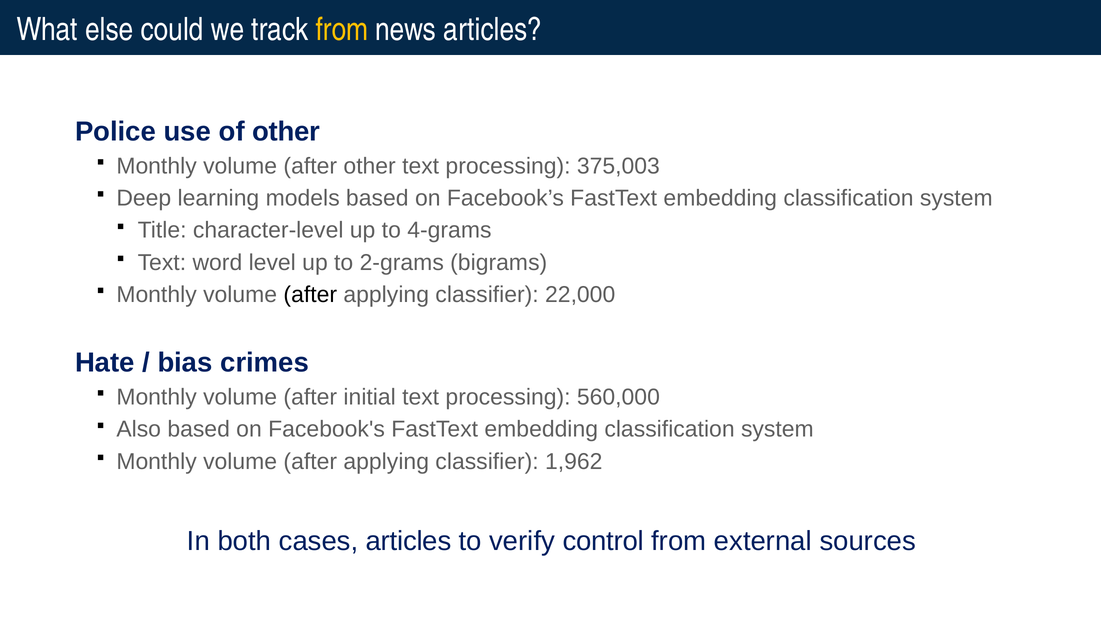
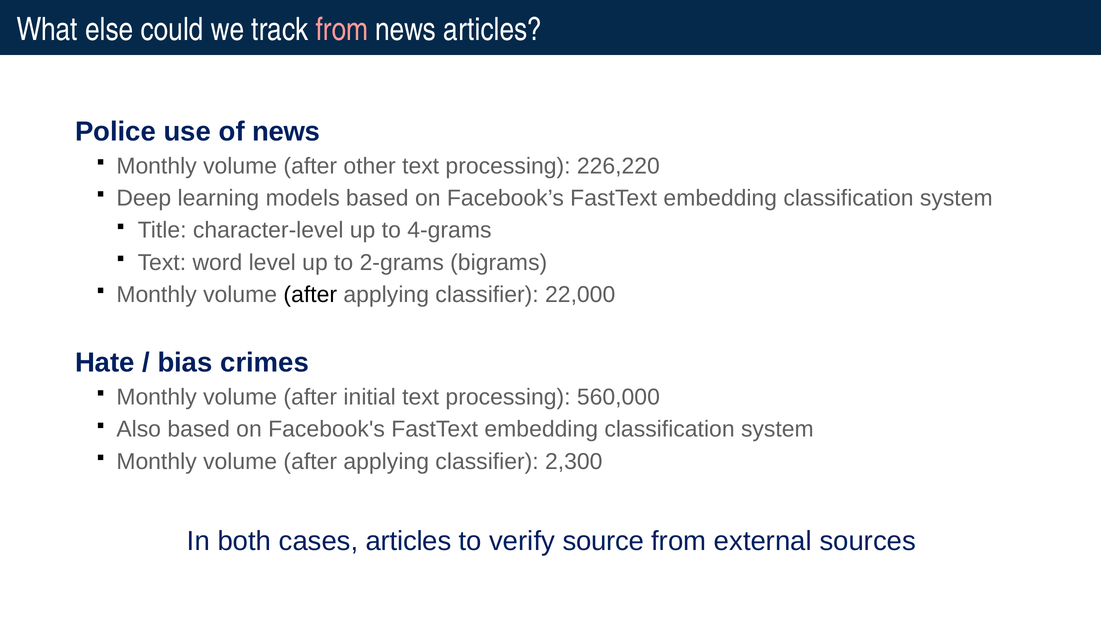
from at (342, 30) colour: yellow -> pink
of other: other -> news
375,003: 375,003 -> 226,220
1,962: 1,962 -> 2,300
control: control -> source
